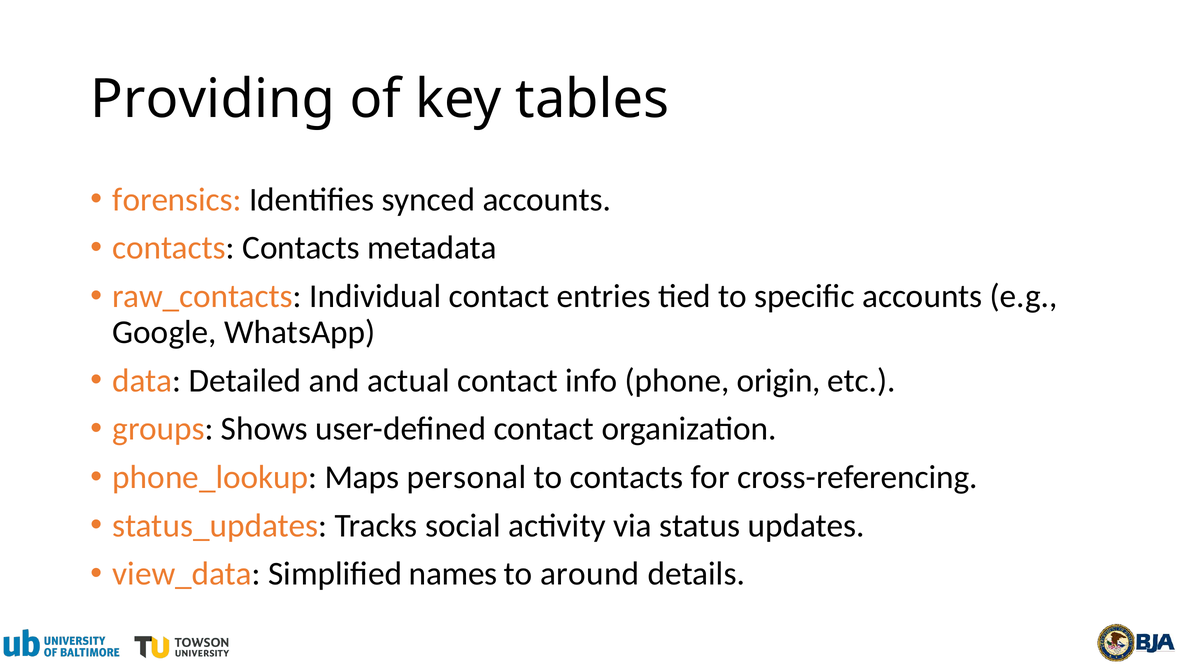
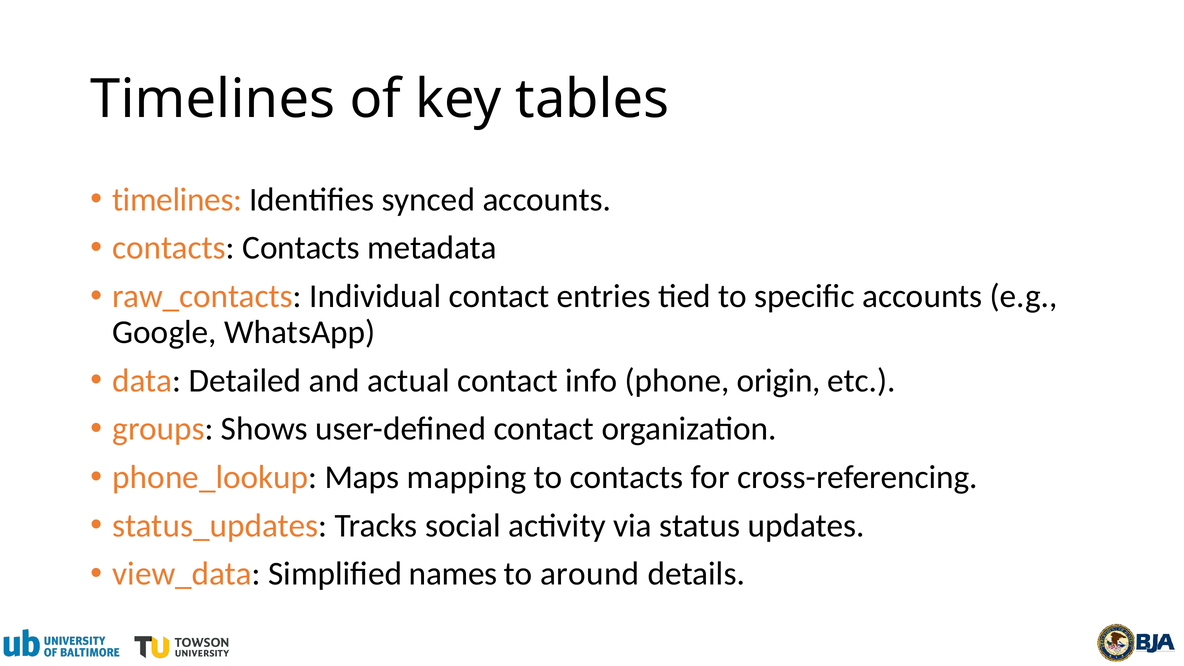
Providing at (213, 99): Providing -> Timelines
forensics at (177, 200): forensics -> timelines
personal: personal -> mapping
